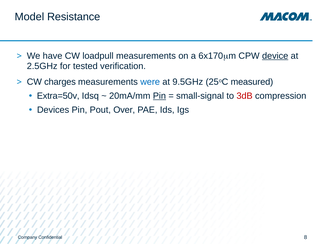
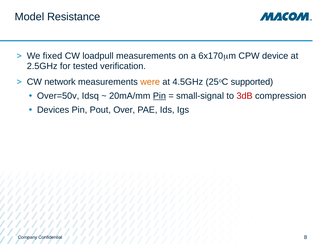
have: have -> fixed
device underline: present -> none
charges: charges -> network
were colour: blue -> orange
9.5GHz: 9.5GHz -> 4.5GHz
measured: measured -> supported
Extra=50v: Extra=50v -> Over=50v
